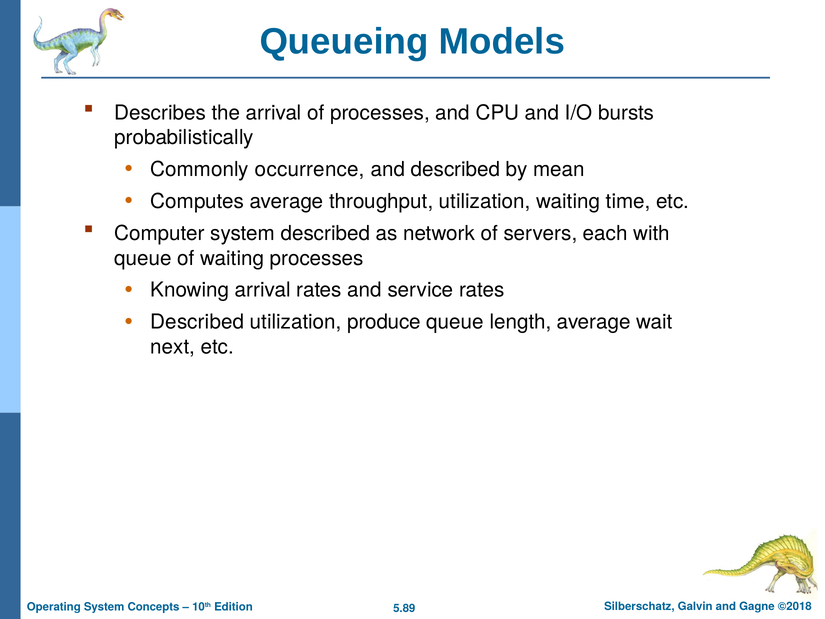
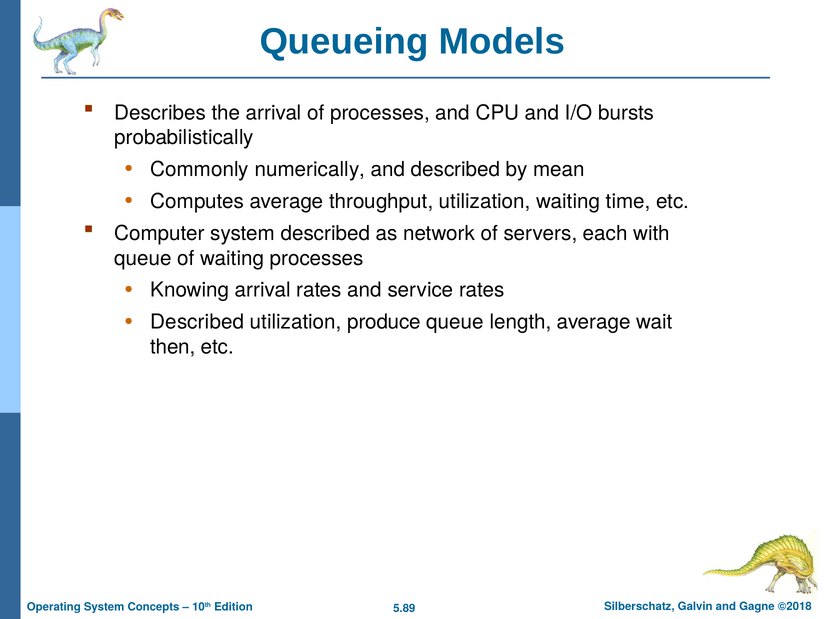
occurrence: occurrence -> numerically
next: next -> then
